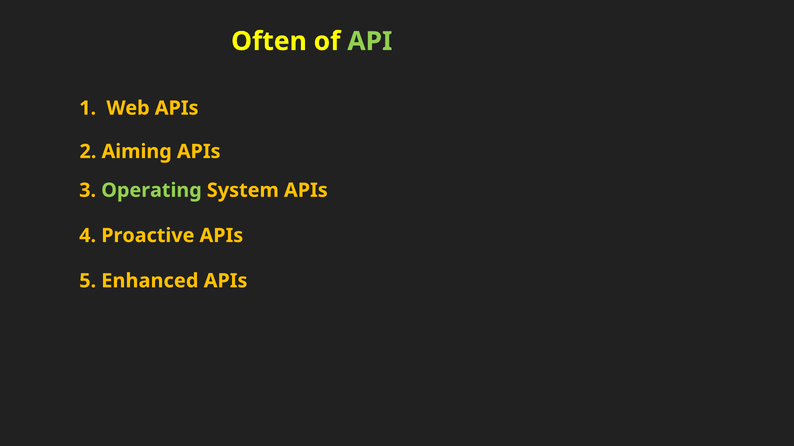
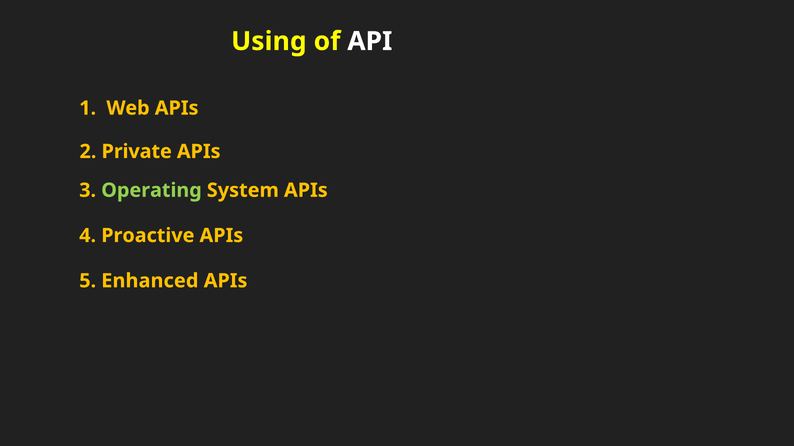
Often: Often -> Using
API colour: light green -> white
Aiming: Aiming -> Private
